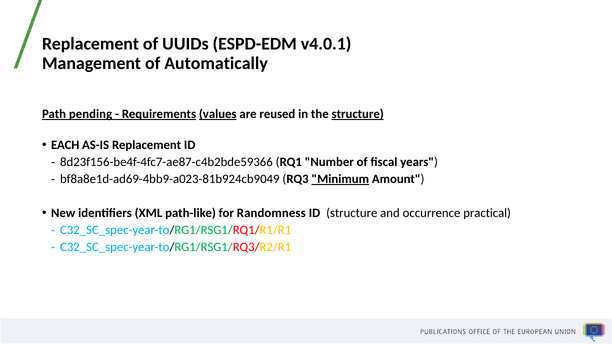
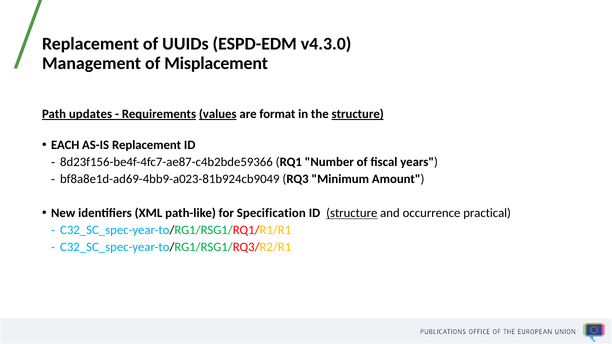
v4.0.1: v4.0.1 -> v4.3.0
Automatically: Automatically -> Misplacement
pending: pending -> updates
reused: reused -> format
Minimum underline: present -> none
Randomness: Randomness -> Specification
structure at (352, 213) underline: none -> present
